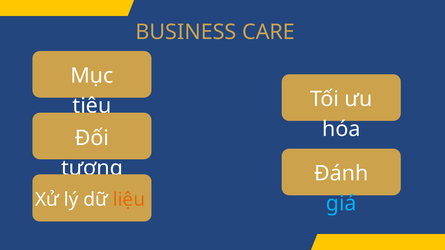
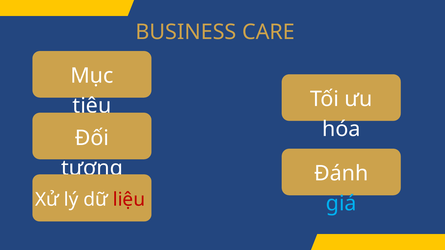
liệu colour: orange -> red
